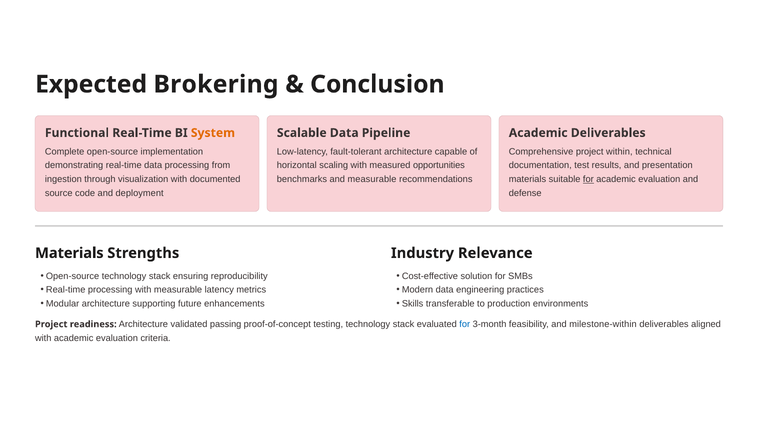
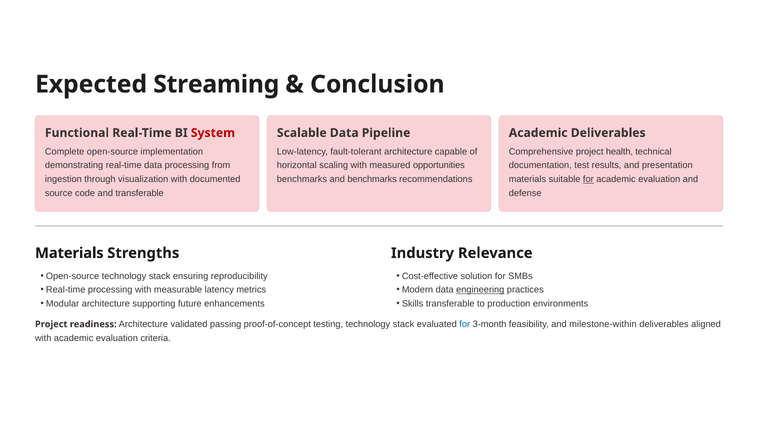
Brokering: Brokering -> Streaming
System colour: orange -> red
within: within -> health
and measurable: measurable -> benchmarks
and deployment: deployment -> transferable
engineering underline: none -> present
